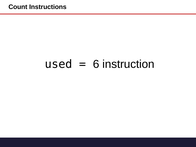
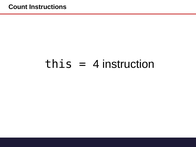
used: used -> this
6: 6 -> 4
